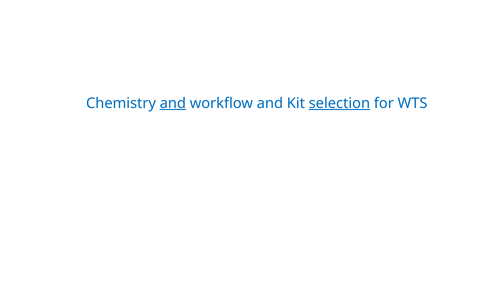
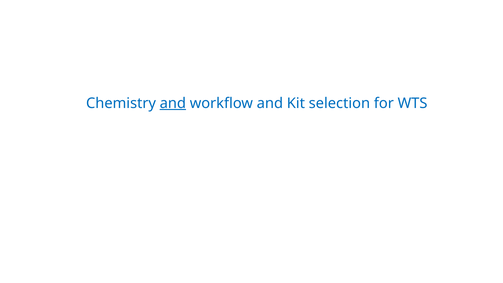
selection underline: present -> none
